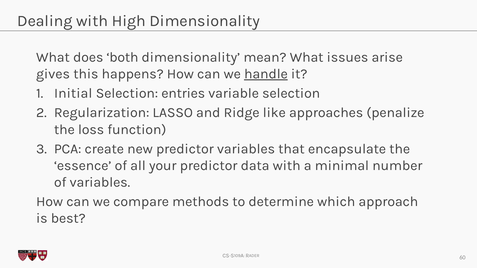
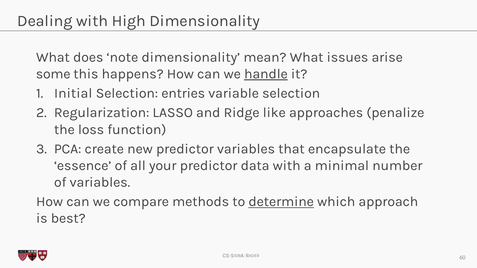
both: both -> note
gives: gives -> some
determine underline: none -> present
